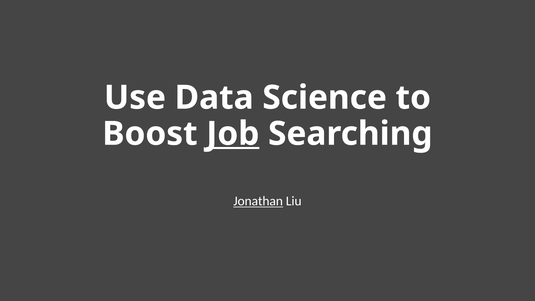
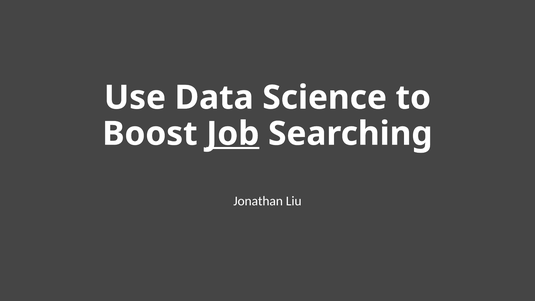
Jonathan underline: present -> none
